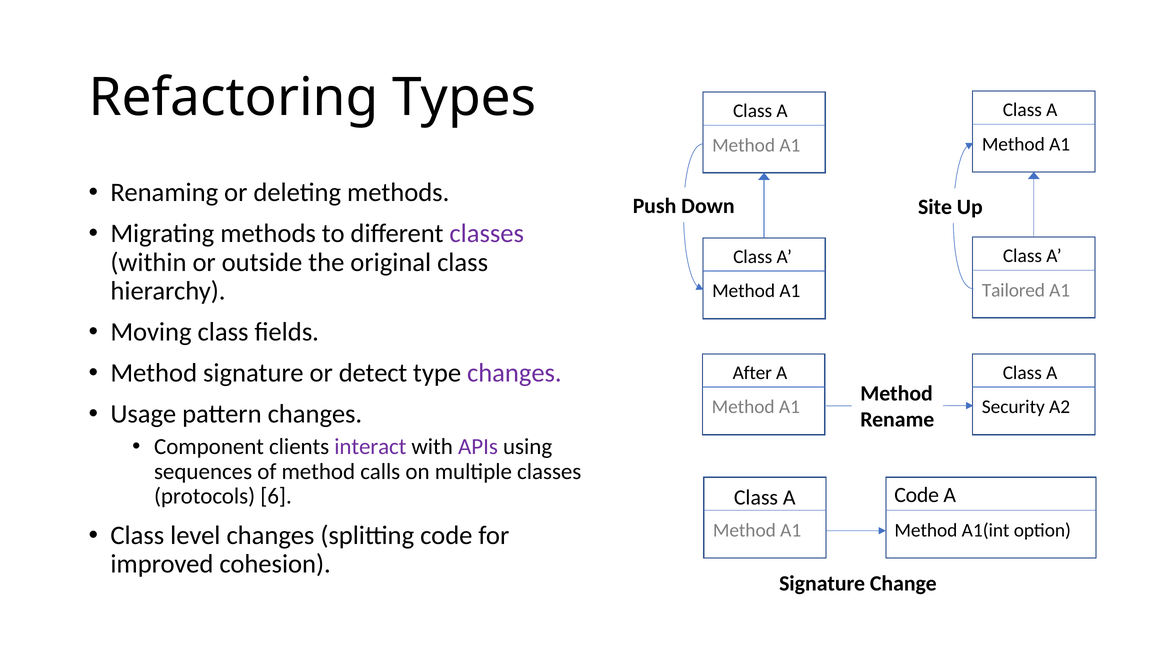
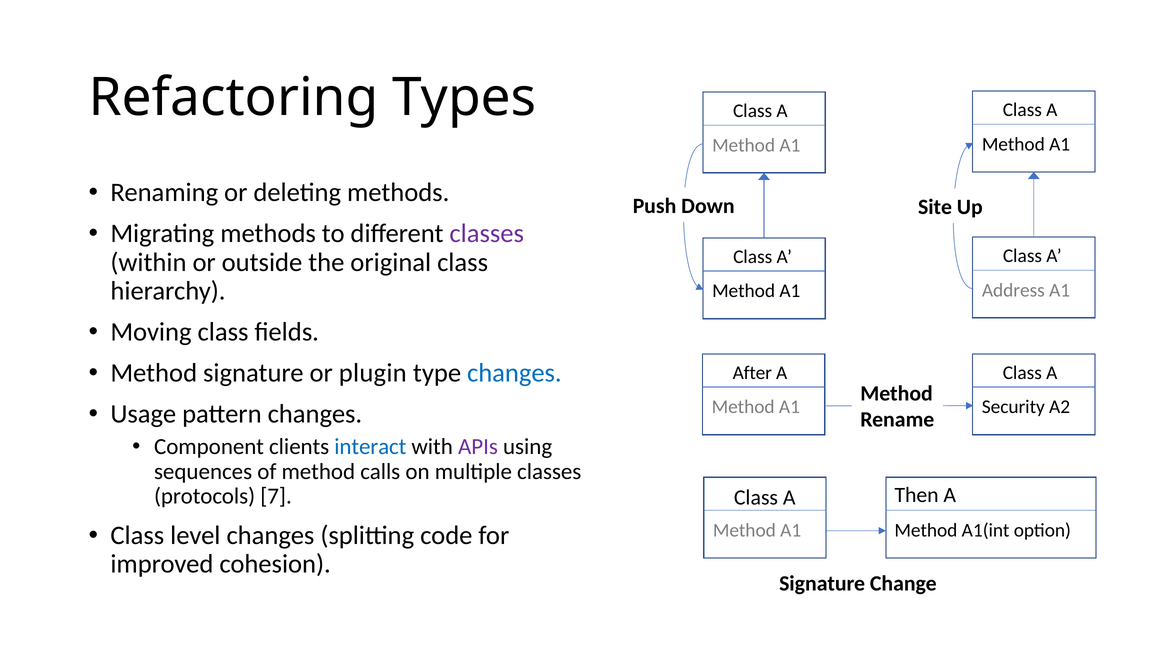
Tailored: Tailored -> Address
detect: detect -> plugin
changes at (514, 373) colour: purple -> blue
interact colour: purple -> blue
Code at (917, 495): Code -> Then
6: 6 -> 7
